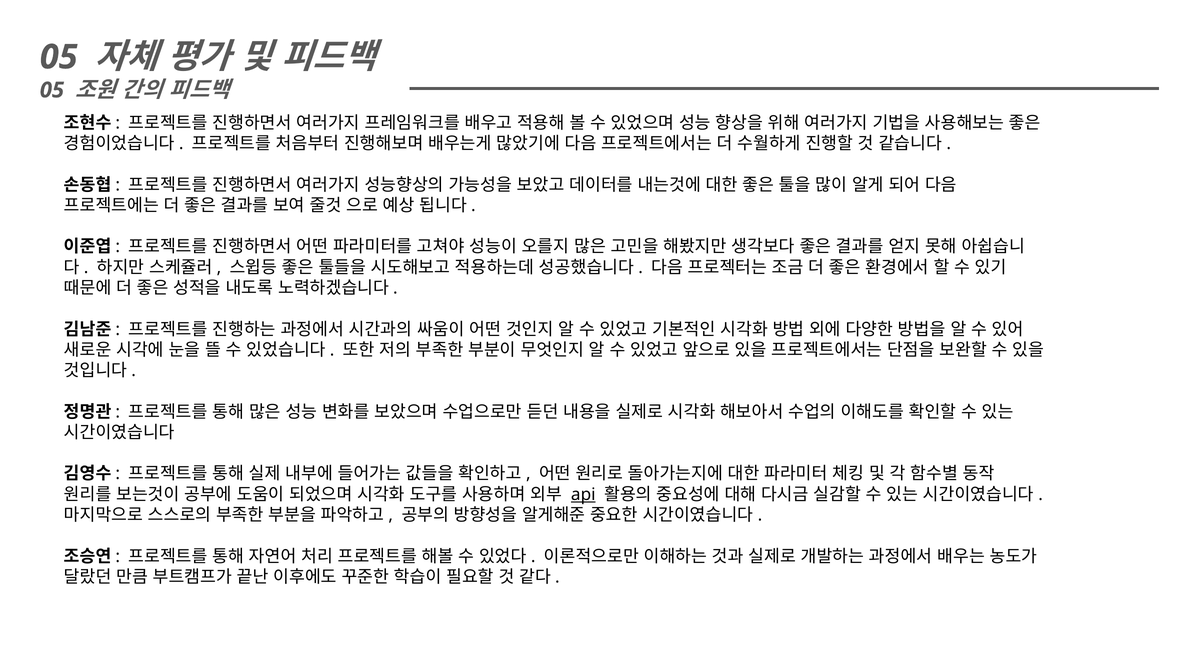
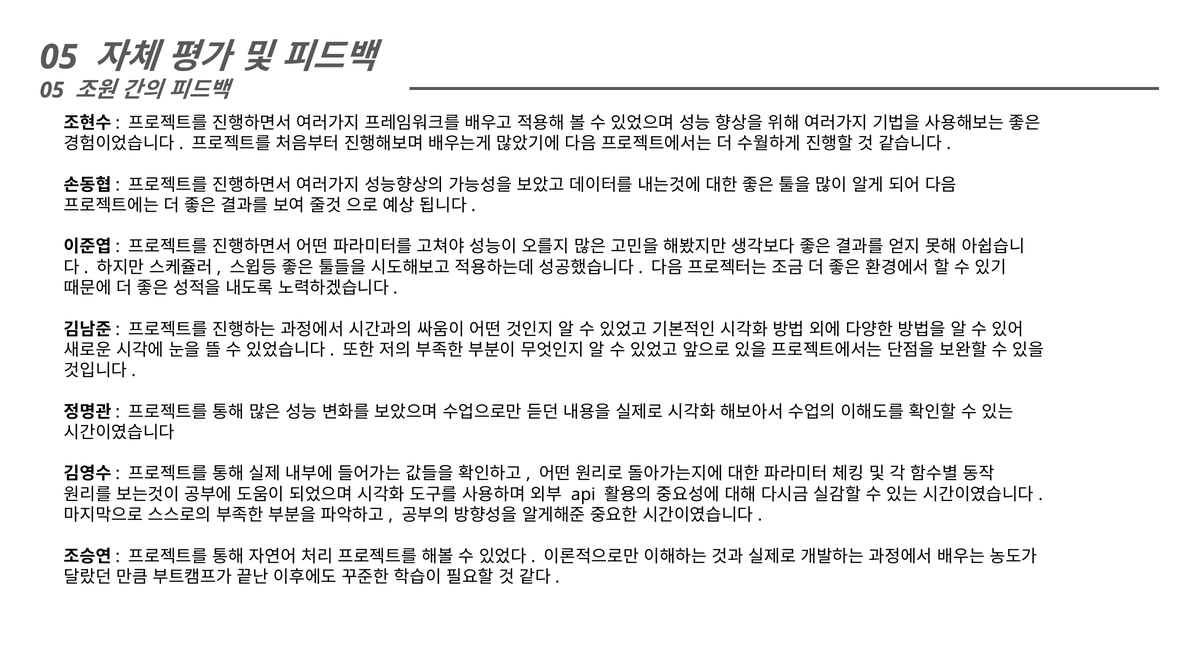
api underline: present -> none
